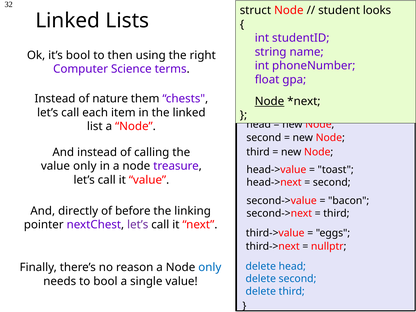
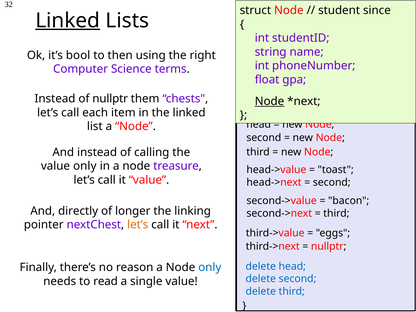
looks: looks -> since
Linked at (68, 20) underline: none -> present
of nature: nature -> nullptr
before: before -> longer
let’s at (138, 225) colour: purple -> orange
to bool: bool -> read
